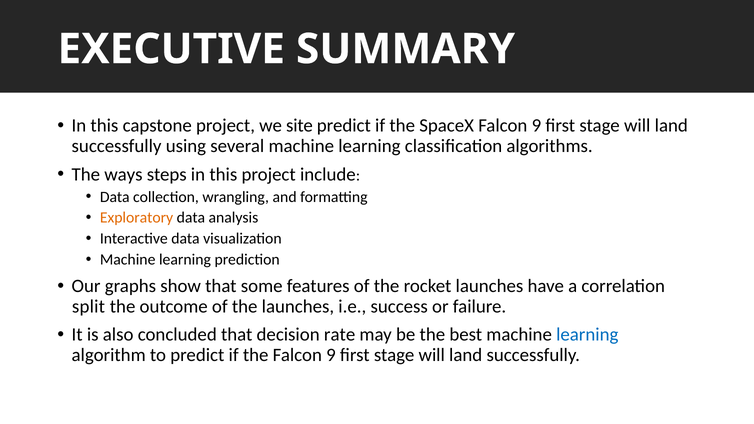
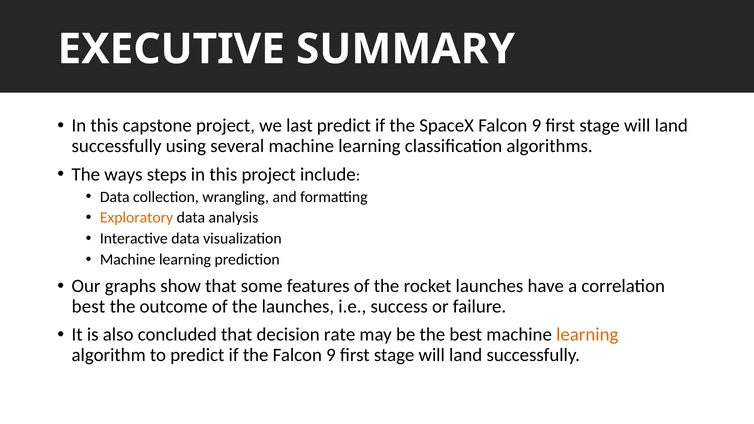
site: site -> last
split at (88, 307): split -> best
learning at (587, 335) colour: blue -> orange
